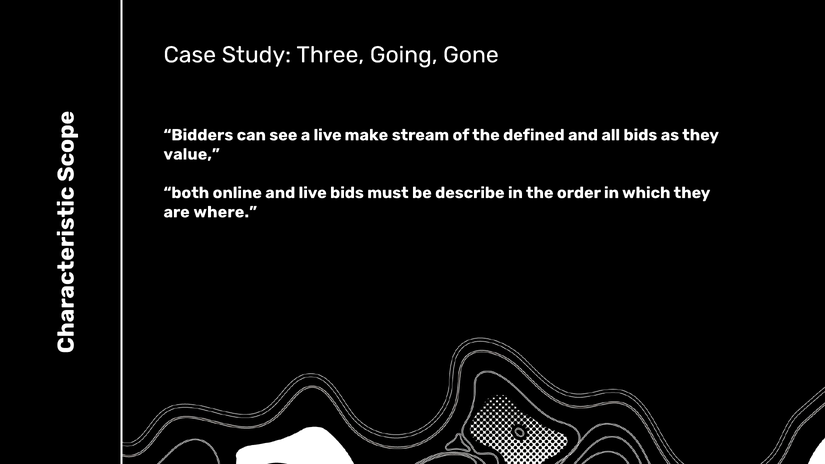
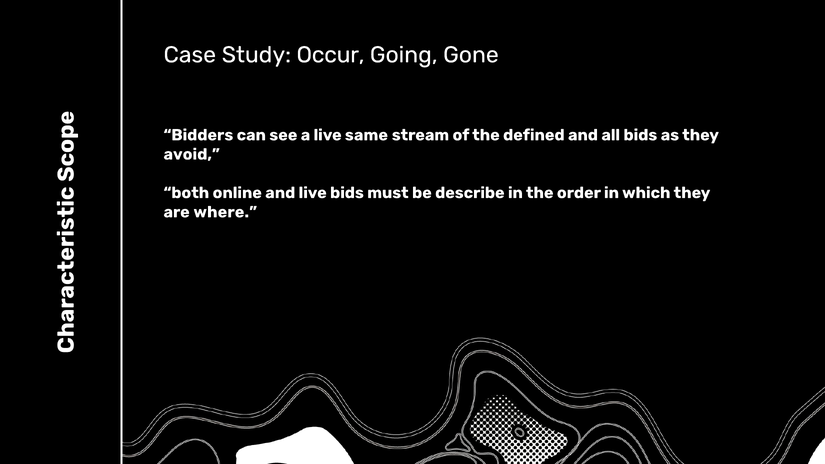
Three: Three -> Occur
make: make -> same
value: value -> avoid
